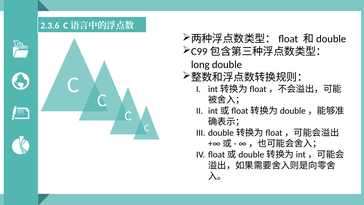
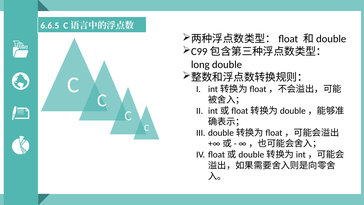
2.3.6: 2.3.6 -> 6.6.5
